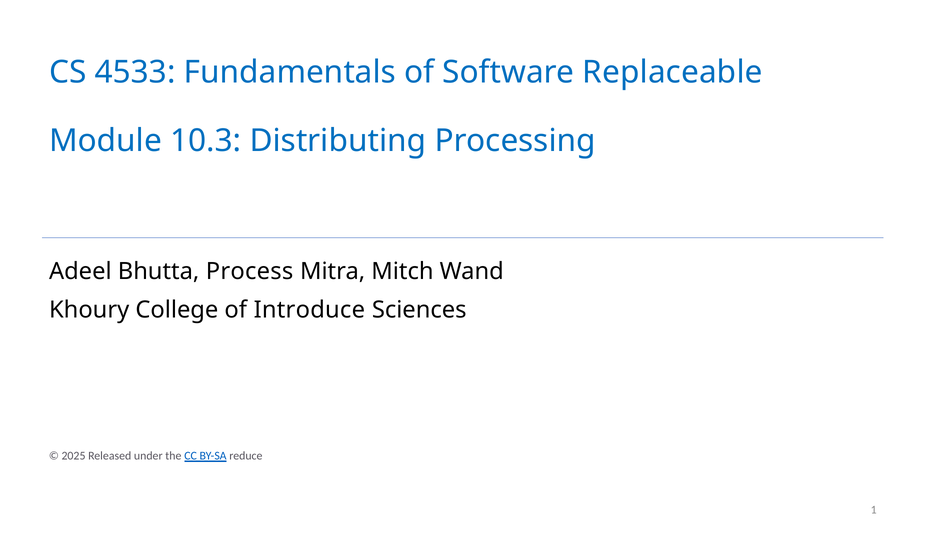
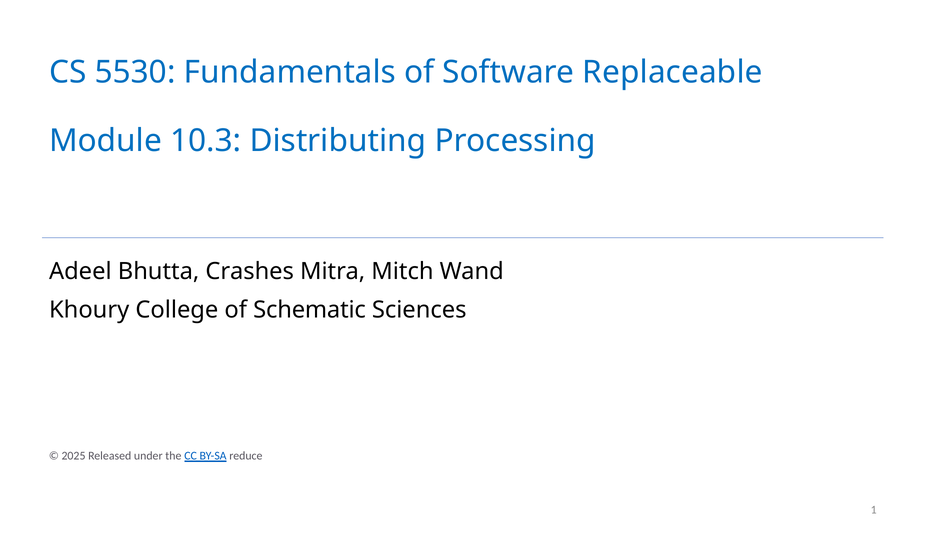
4533: 4533 -> 5530
Process: Process -> Crashes
Introduce: Introduce -> Schematic
